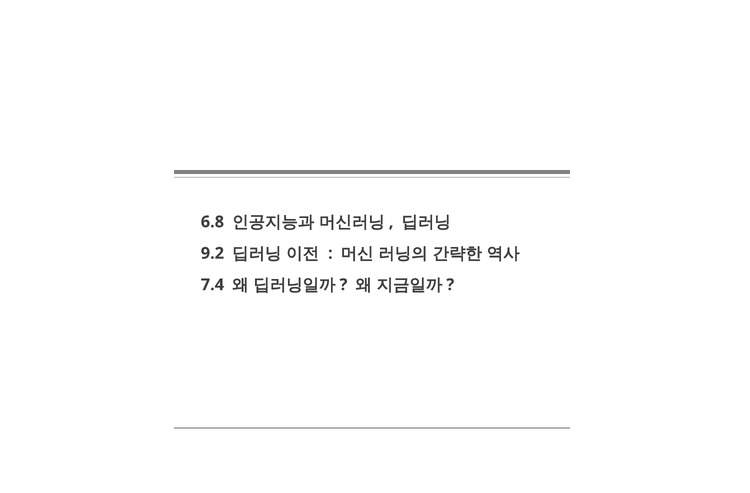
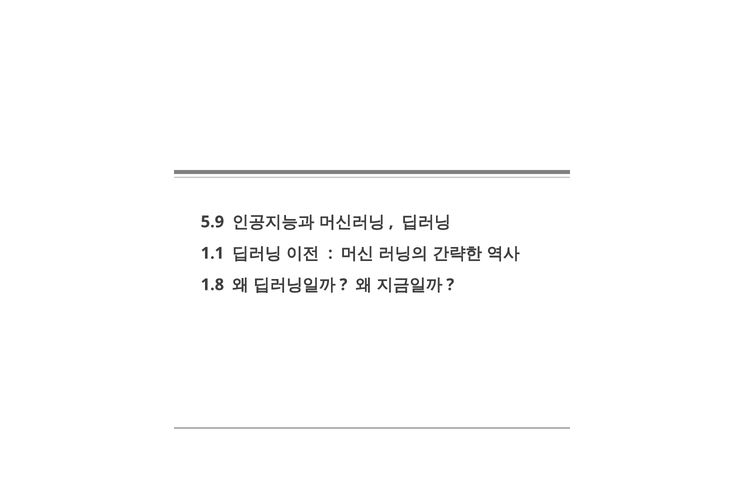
6.8: 6.8 -> 5.9
9.2: 9.2 -> 1.1
7.4: 7.4 -> 1.8
